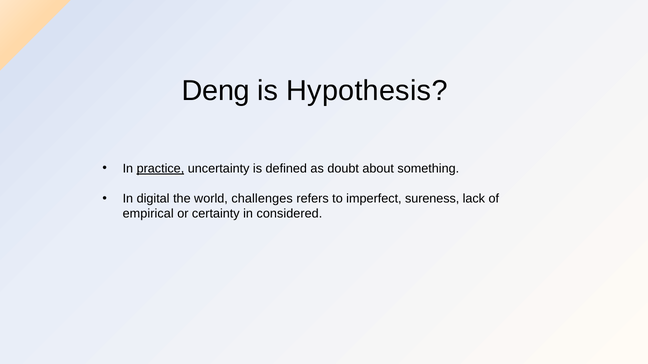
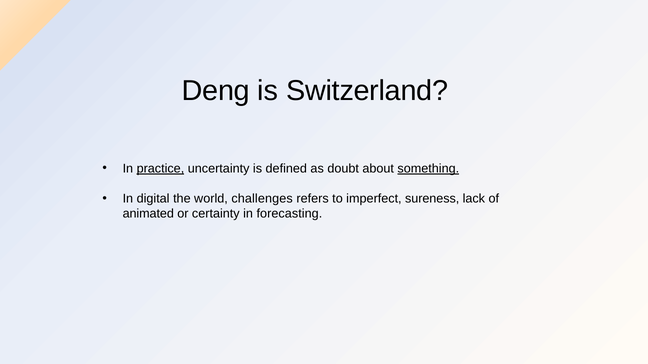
Hypothesis: Hypothesis -> Switzerland
something underline: none -> present
empirical: empirical -> animated
considered: considered -> forecasting
